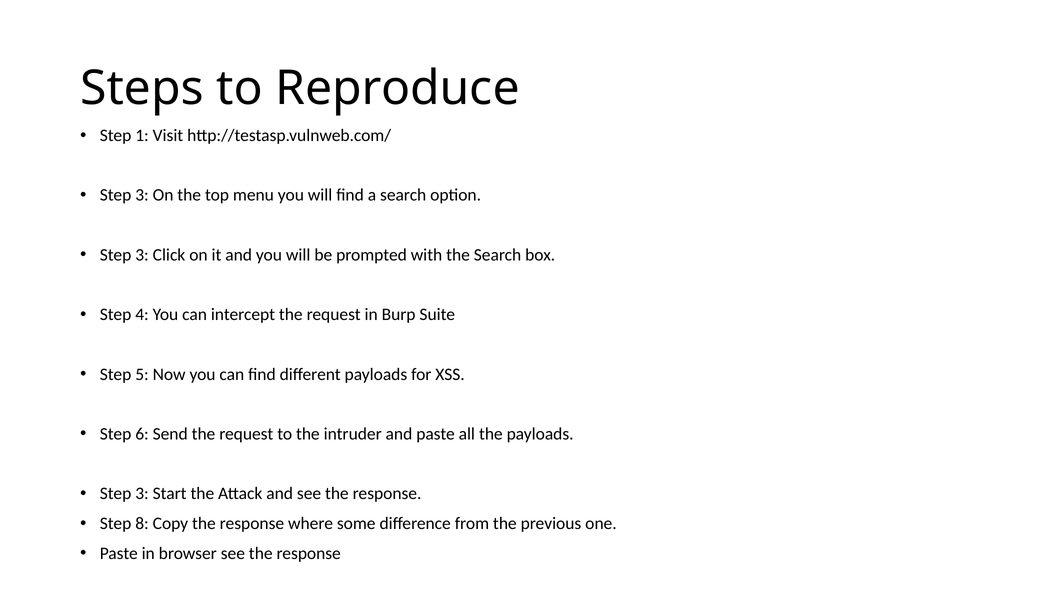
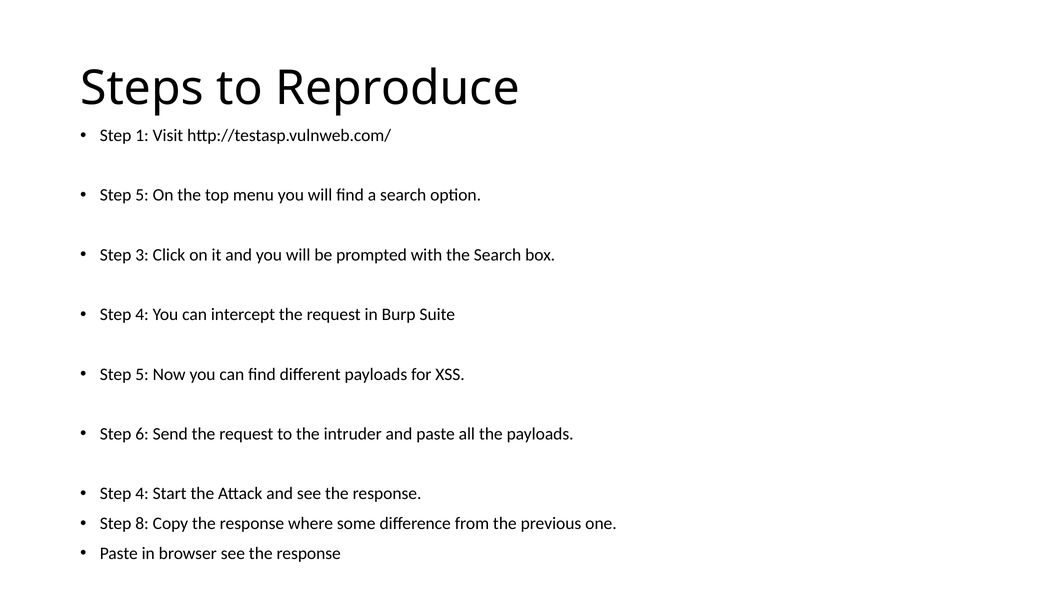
3 at (142, 195): 3 -> 5
3 at (142, 494): 3 -> 4
